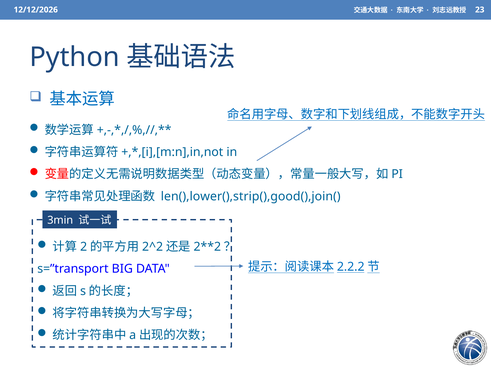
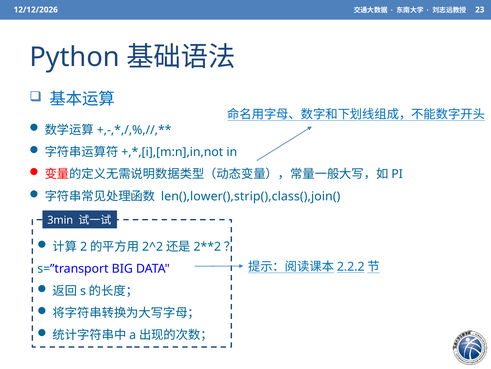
len(),lower(),strip(),good(),join(: len(),lower(),strip(),good(),join( -> len(),lower(),strip(),class(),join(
